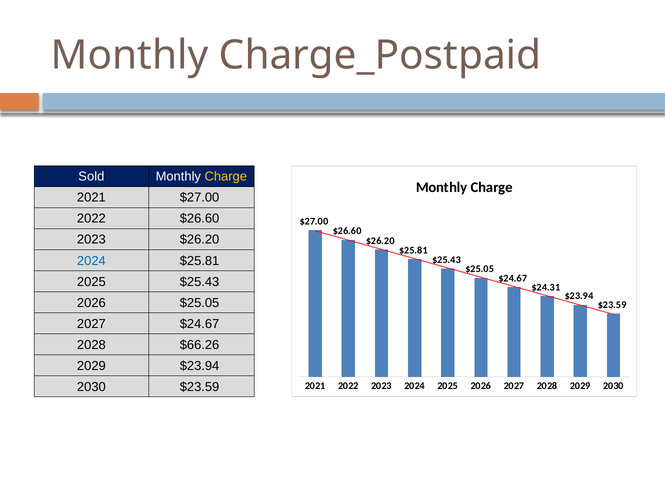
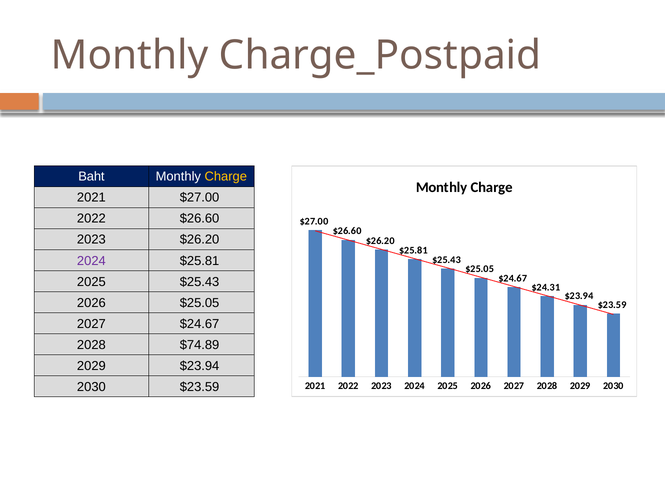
Sold: Sold -> Baht
2024 at (91, 261) colour: blue -> purple
$66.26: $66.26 -> $74.89
